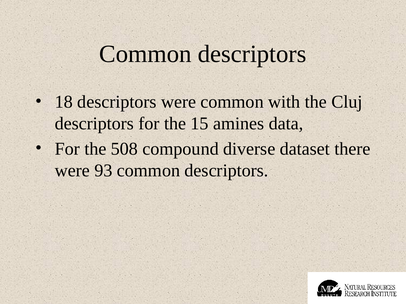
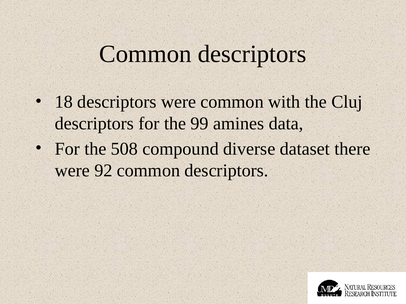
15: 15 -> 99
93: 93 -> 92
